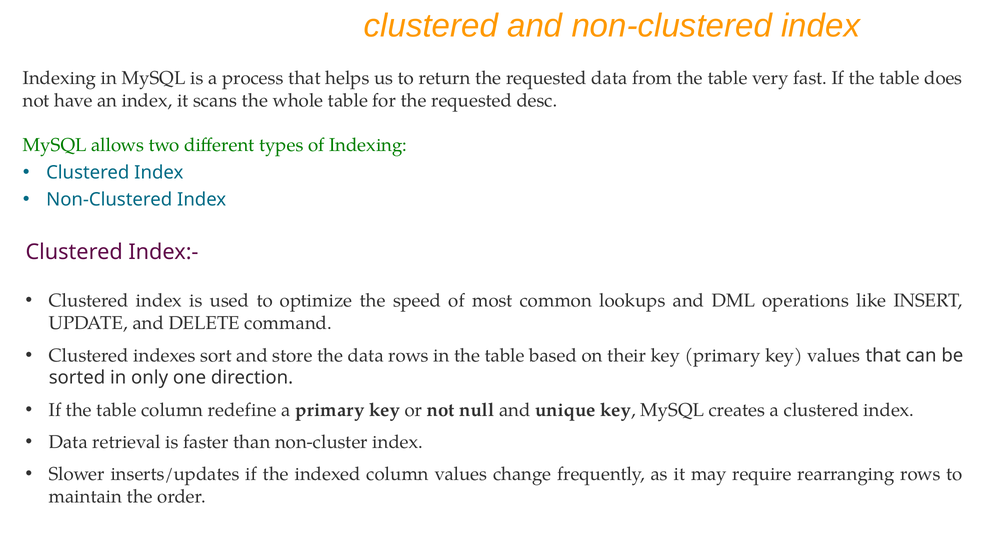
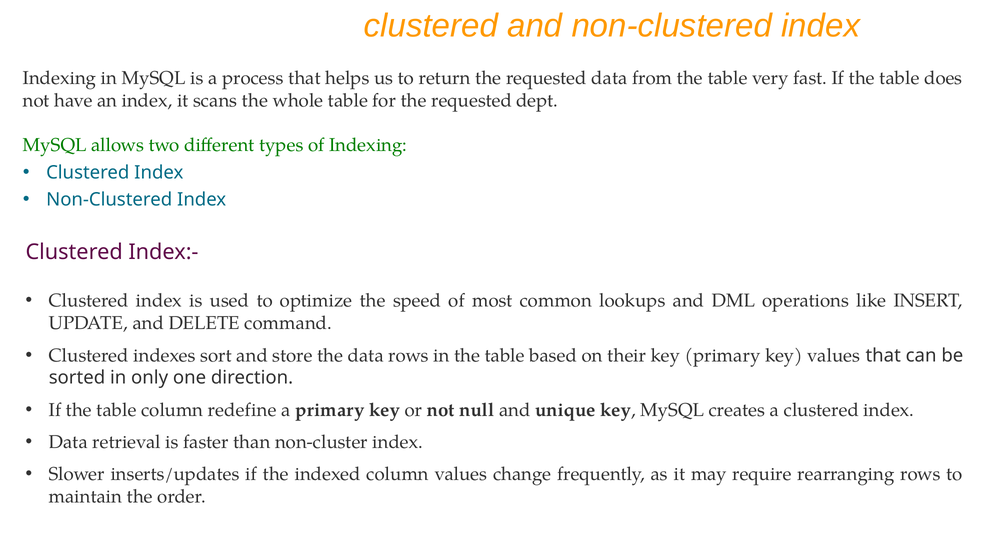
desc: desc -> dept
